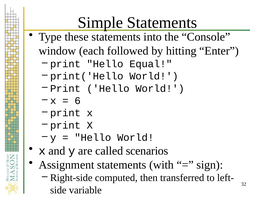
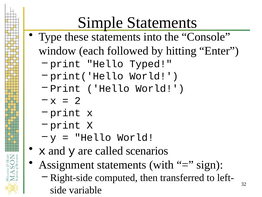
Equal: Equal -> Typed
6: 6 -> 2
